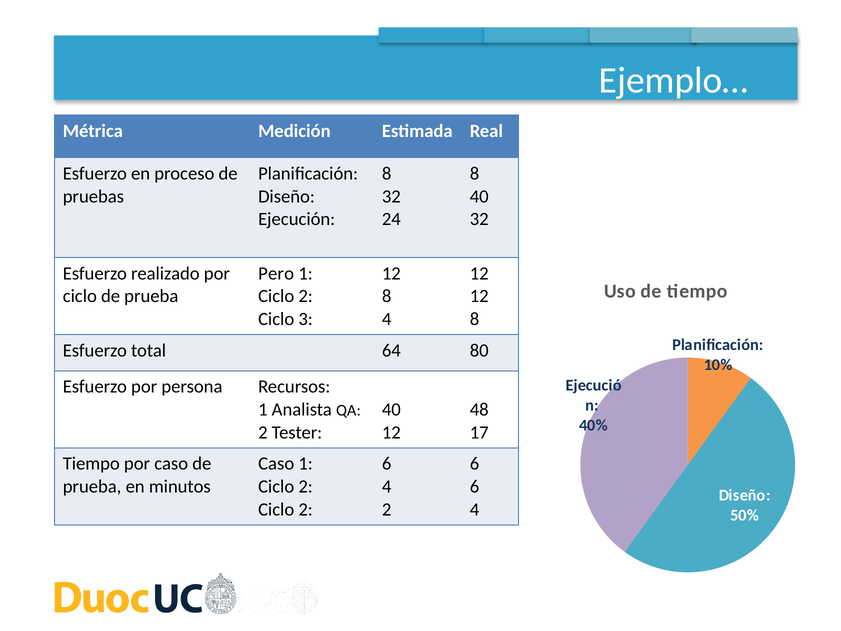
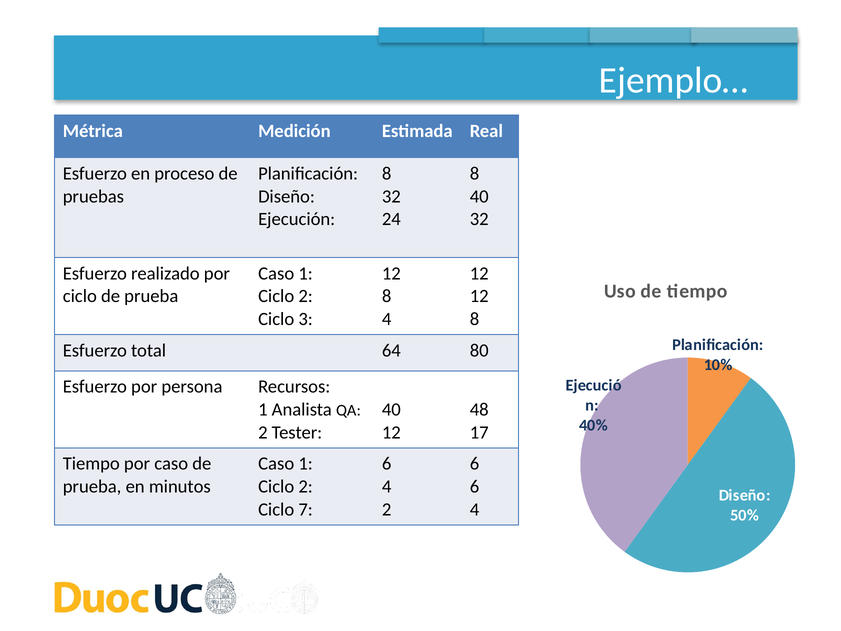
Pero at (276, 273): Pero -> Caso
2 at (306, 509): 2 -> 7
